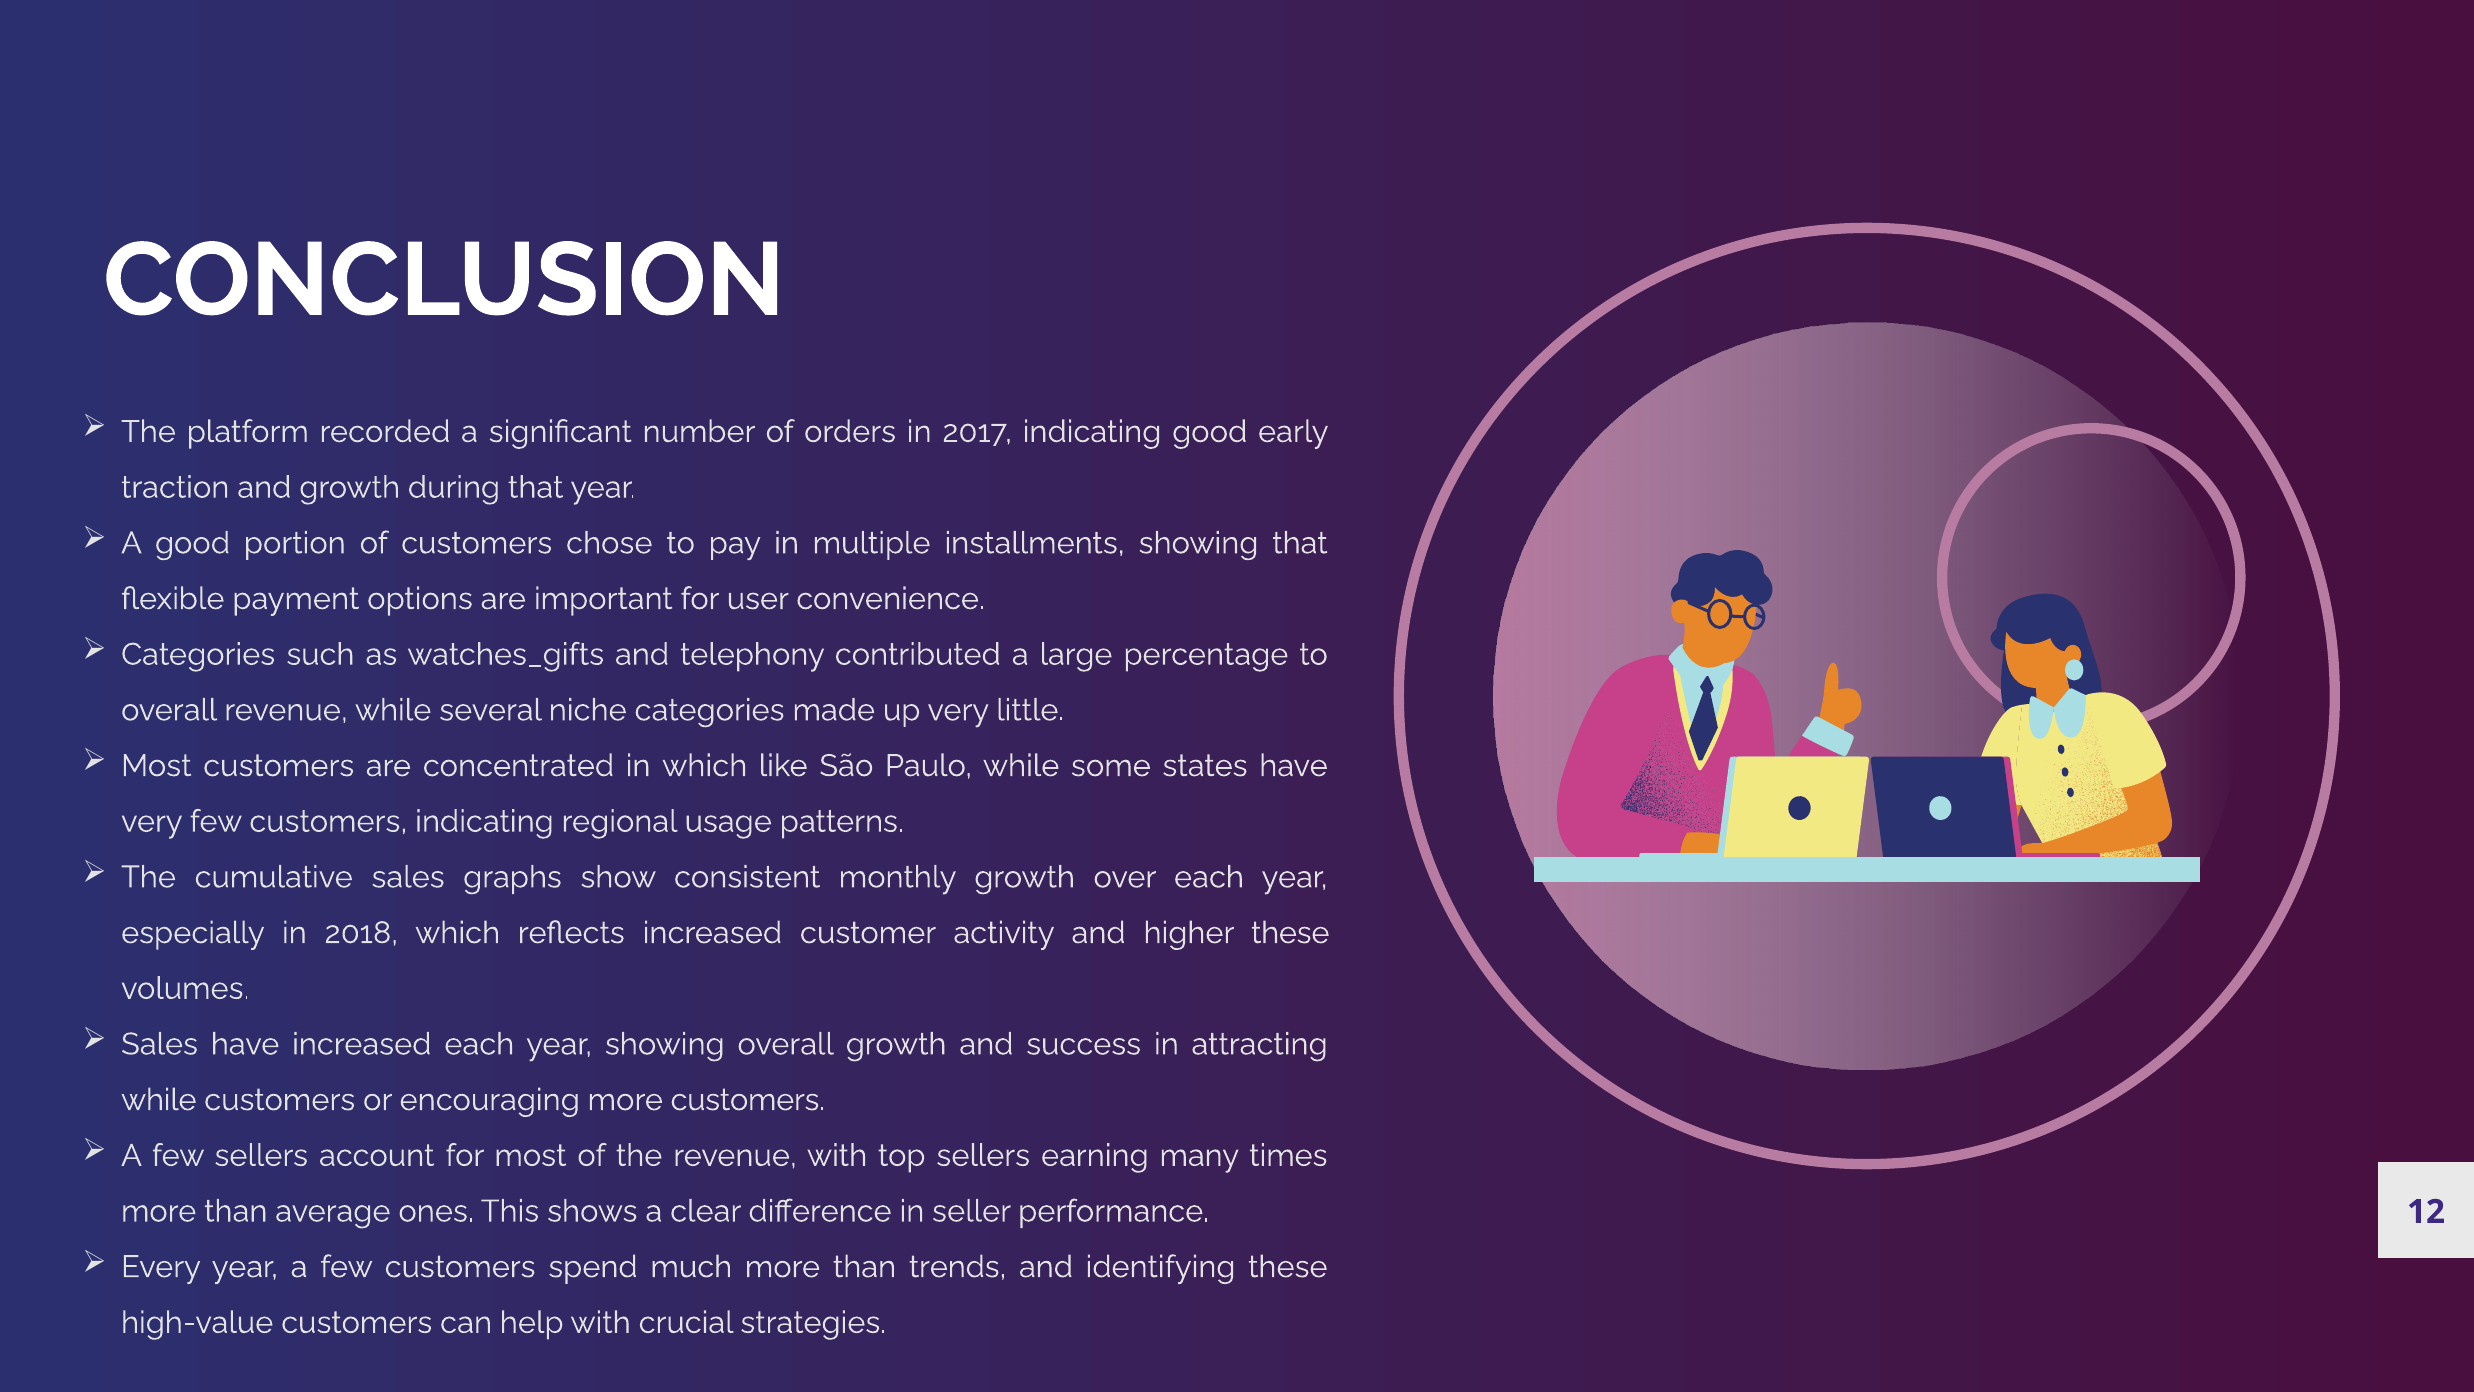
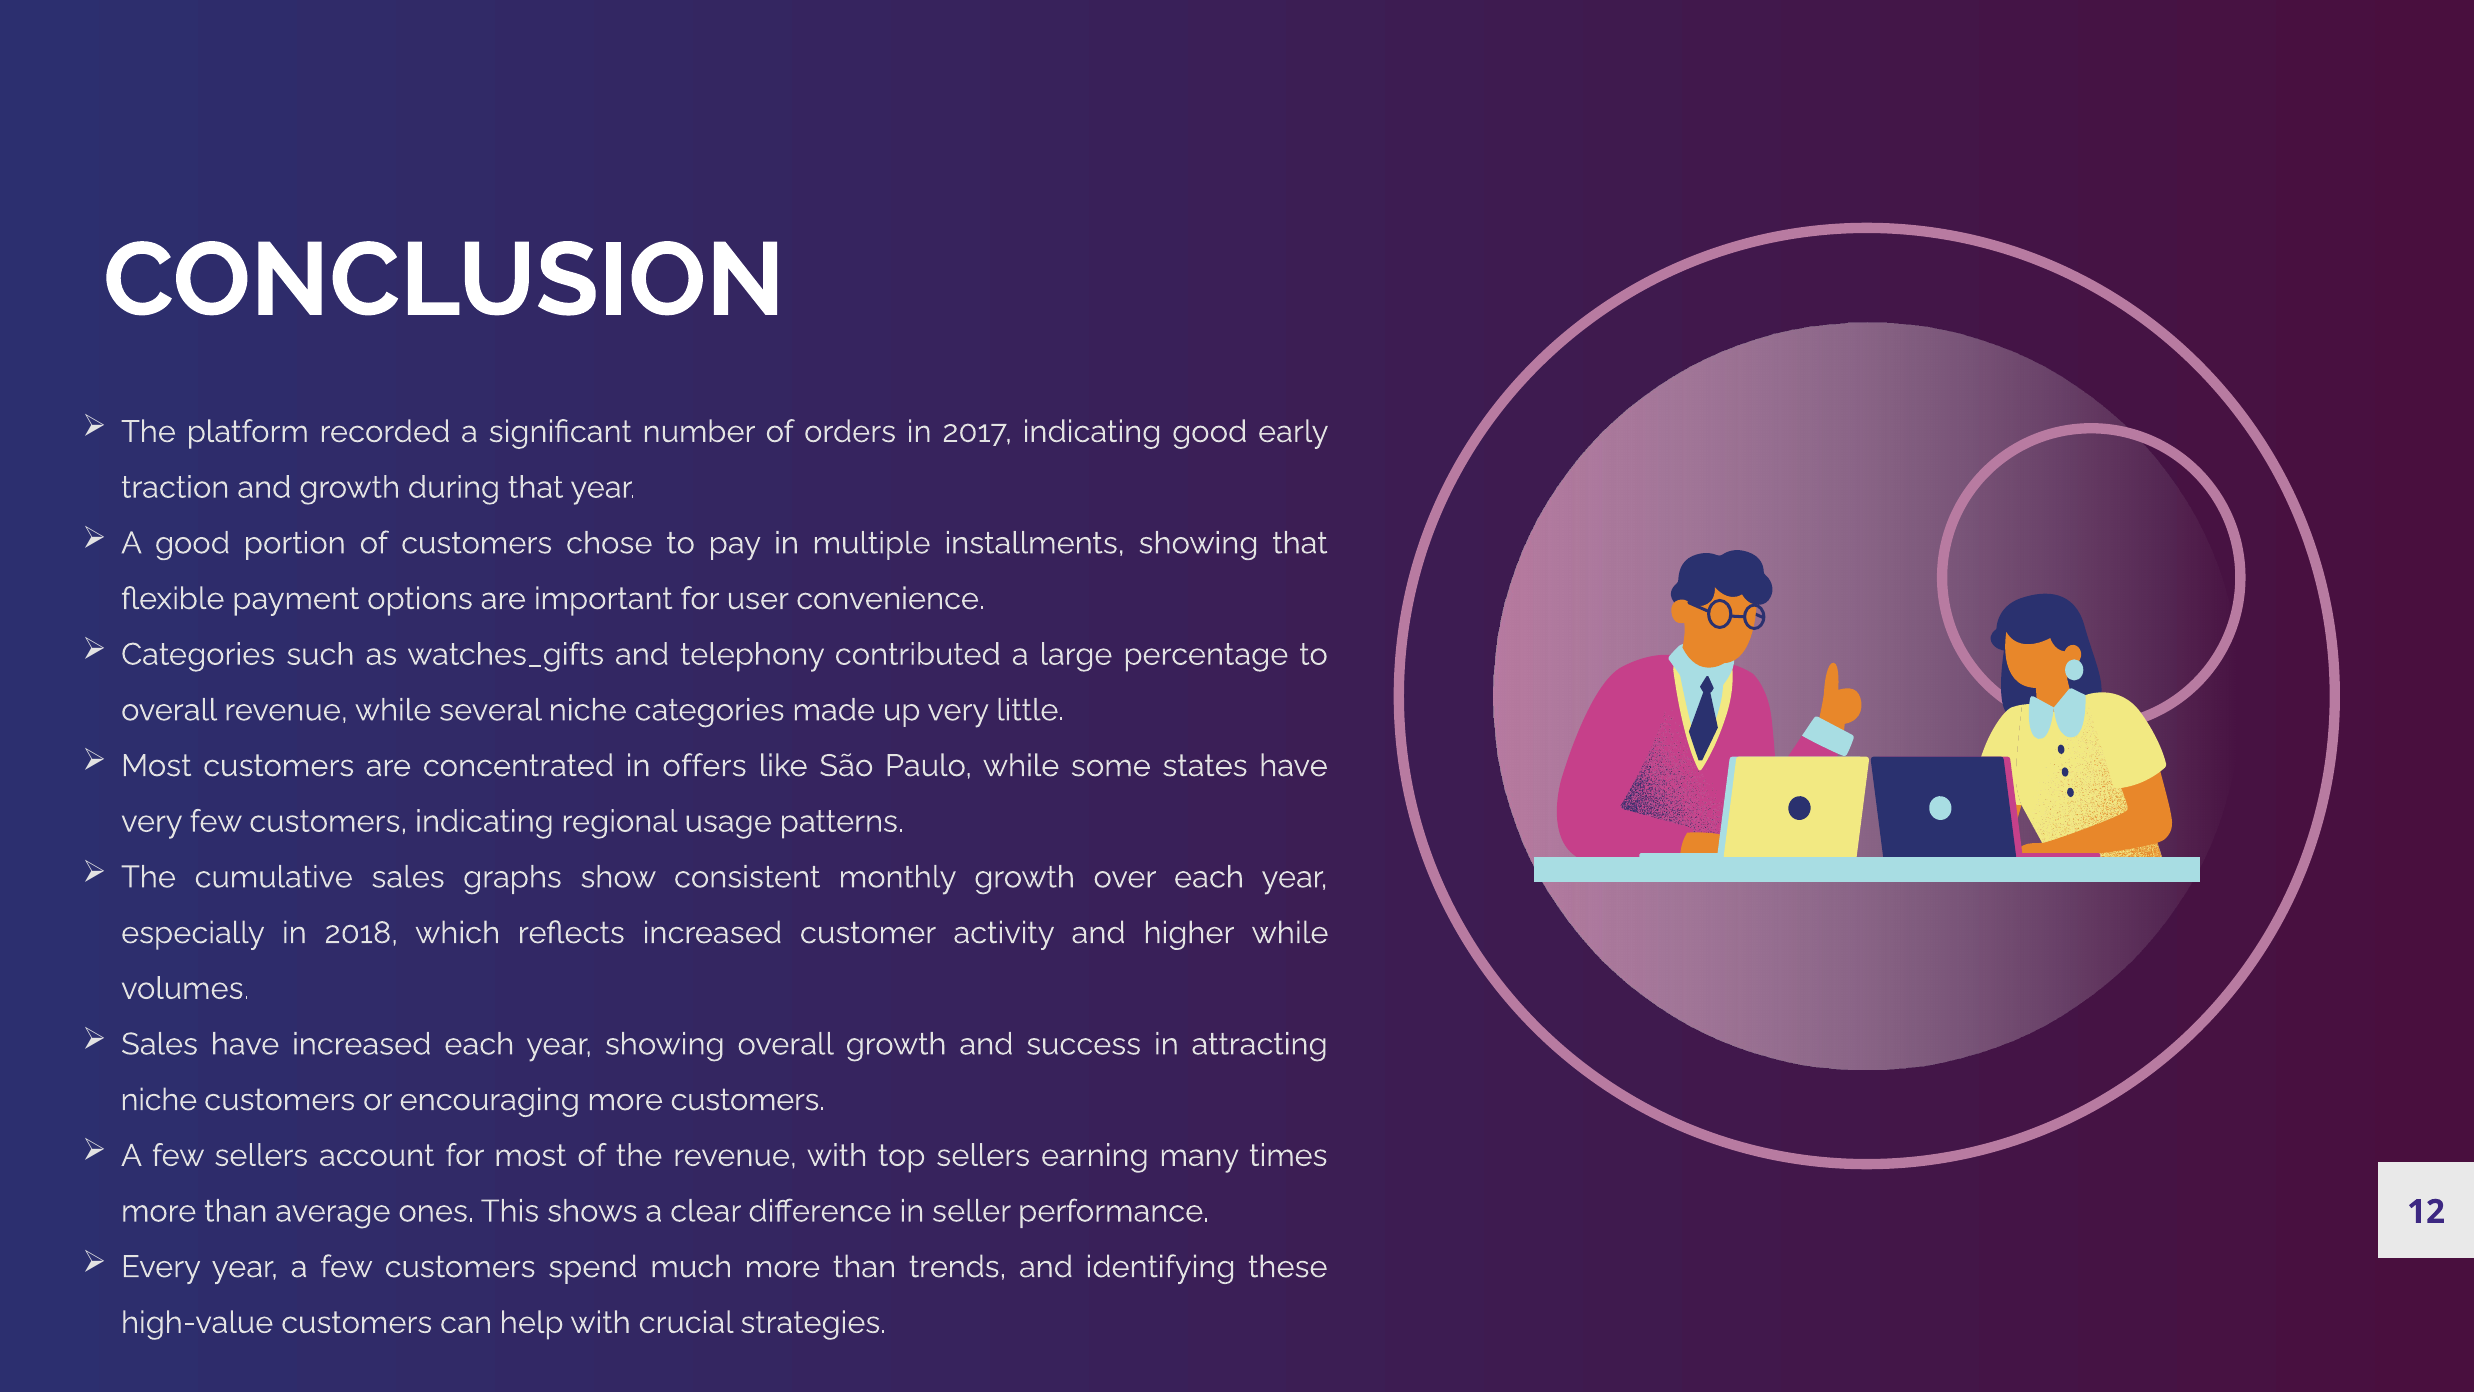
in which: which -> offers
higher these: these -> while
while at (159, 1100): while -> niche
